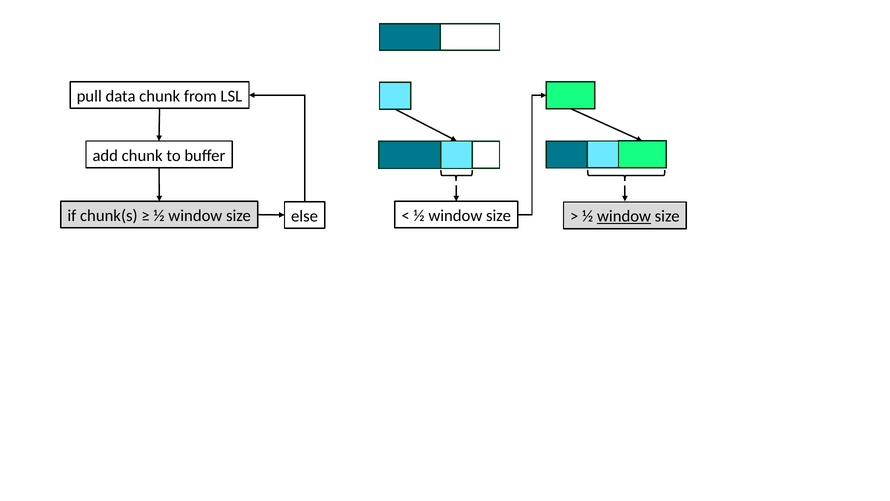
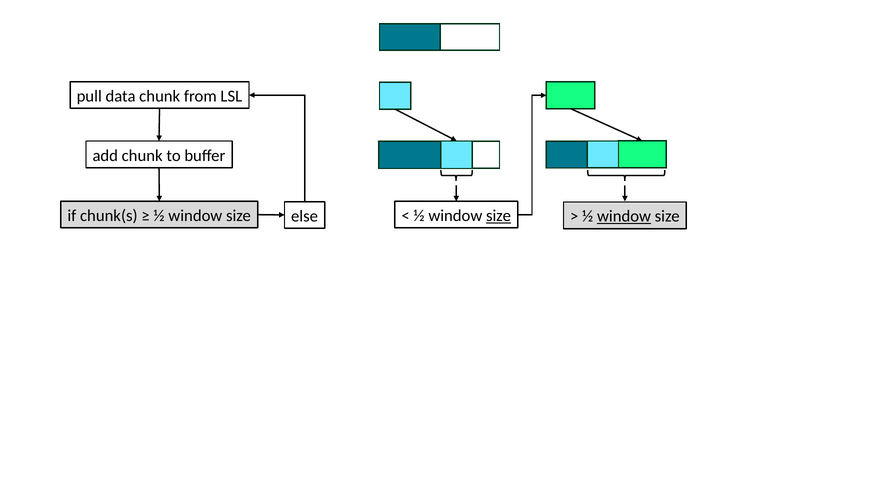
size at (499, 216) underline: none -> present
